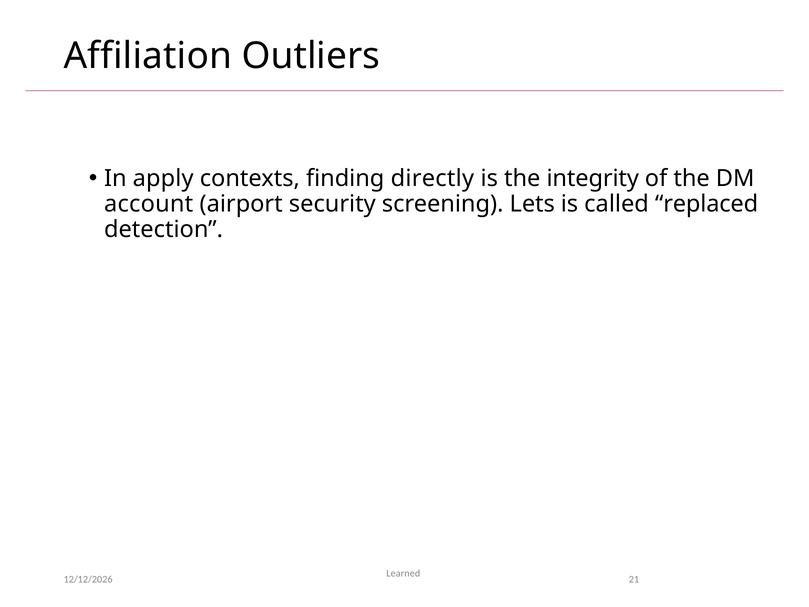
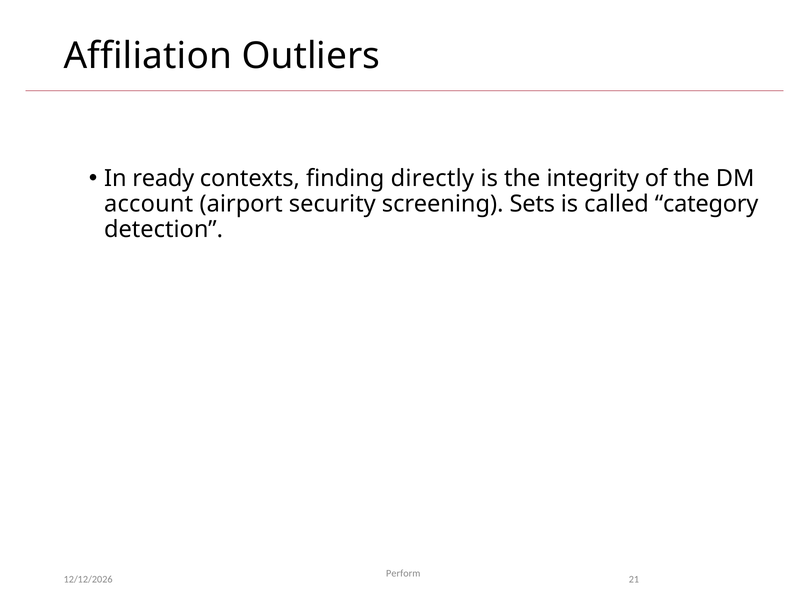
apply: apply -> ready
Lets: Lets -> Sets
replaced: replaced -> category
Learned: Learned -> Perform
